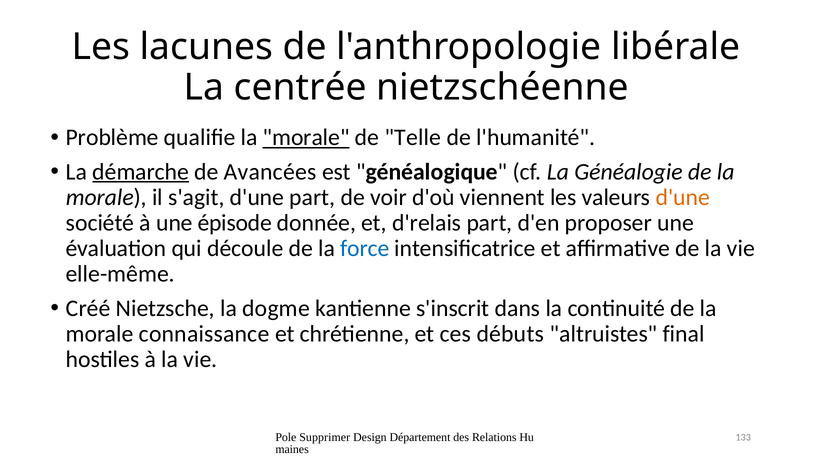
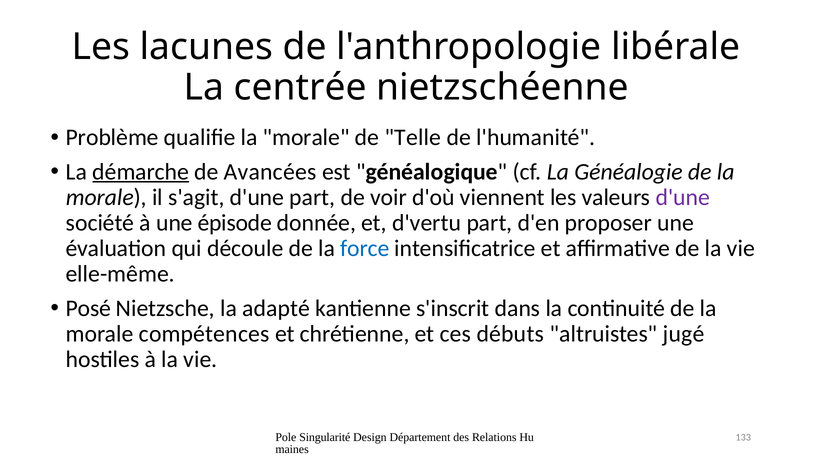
morale at (306, 137) underline: present -> none
d'une at (683, 197) colour: orange -> purple
d'relais: d'relais -> d'vertu
Créé: Créé -> Posé
dogme: dogme -> adapté
connaissance: connaissance -> compétences
final: final -> jugé
Supprimer: Supprimer -> Singularité
